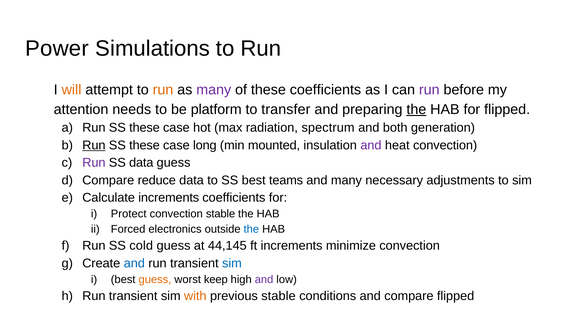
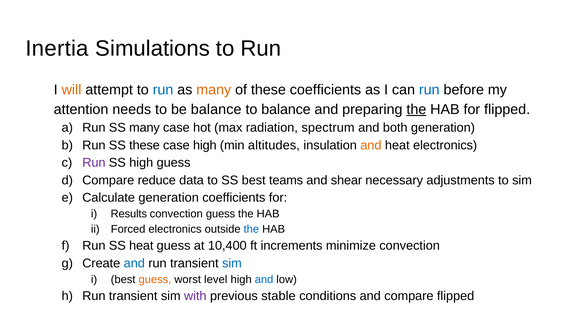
Power: Power -> Inertia
run at (163, 90) colour: orange -> blue
many at (214, 90) colour: purple -> orange
run at (429, 90) colour: purple -> blue
be platform: platform -> balance
to transfer: transfer -> balance
these at (144, 128): these -> many
Run at (94, 145) underline: present -> none
case long: long -> high
mounted: mounted -> altitudes
and at (371, 145) colour: purple -> orange
heat convection: convection -> electronics
SS data: data -> high
and many: many -> shear
Calculate increments: increments -> generation
Protect: Protect -> Results
convection stable: stable -> guess
SS cold: cold -> heat
44,145: 44,145 -> 10,400
keep: keep -> level
and at (264, 280) colour: purple -> blue
with colour: orange -> purple
